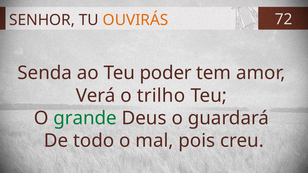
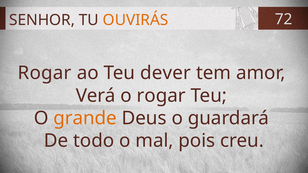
Senda at (45, 73): Senda -> Rogar
poder: poder -> dever
o trilho: trilho -> rogar
grande colour: green -> orange
